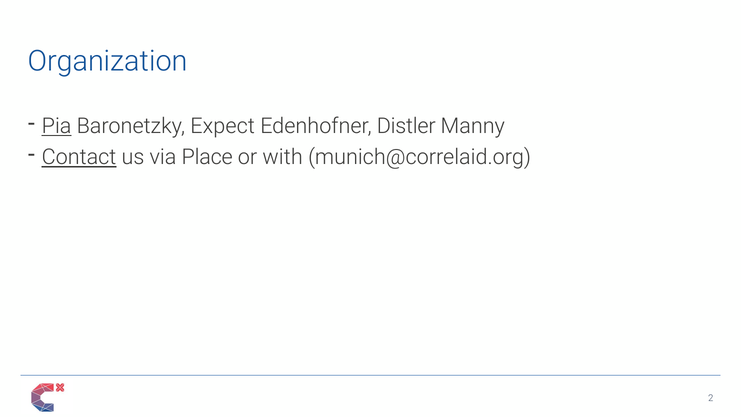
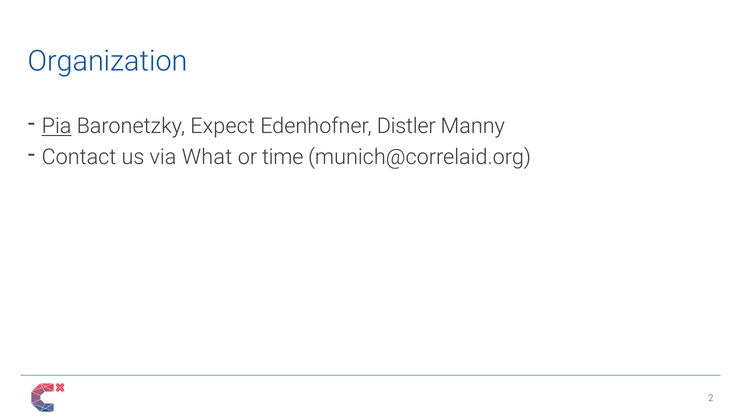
Contact underline: present -> none
Place: Place -> What
with: with -> time
